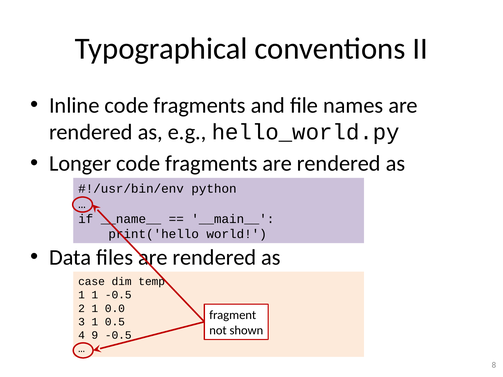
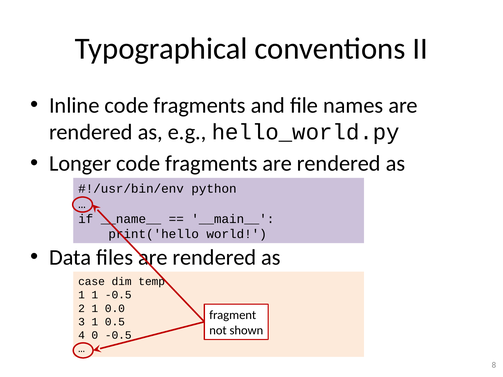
9: 9 -> 0
